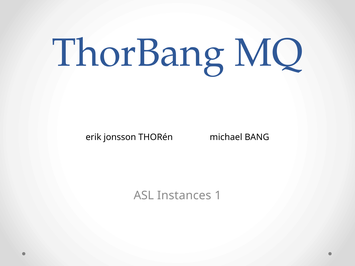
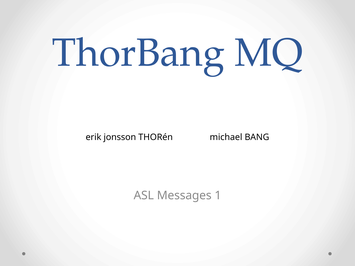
Instances: Instances -> Messages
